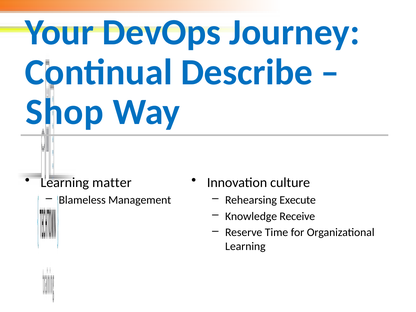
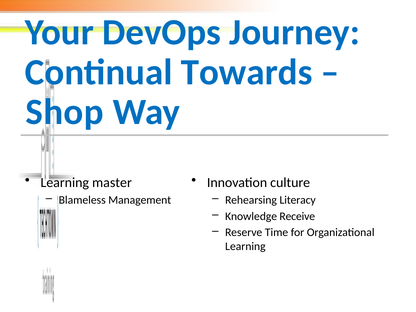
Describe: Describe -> Towards
matter: matter -> master
Execute: Execute -> Literacy
